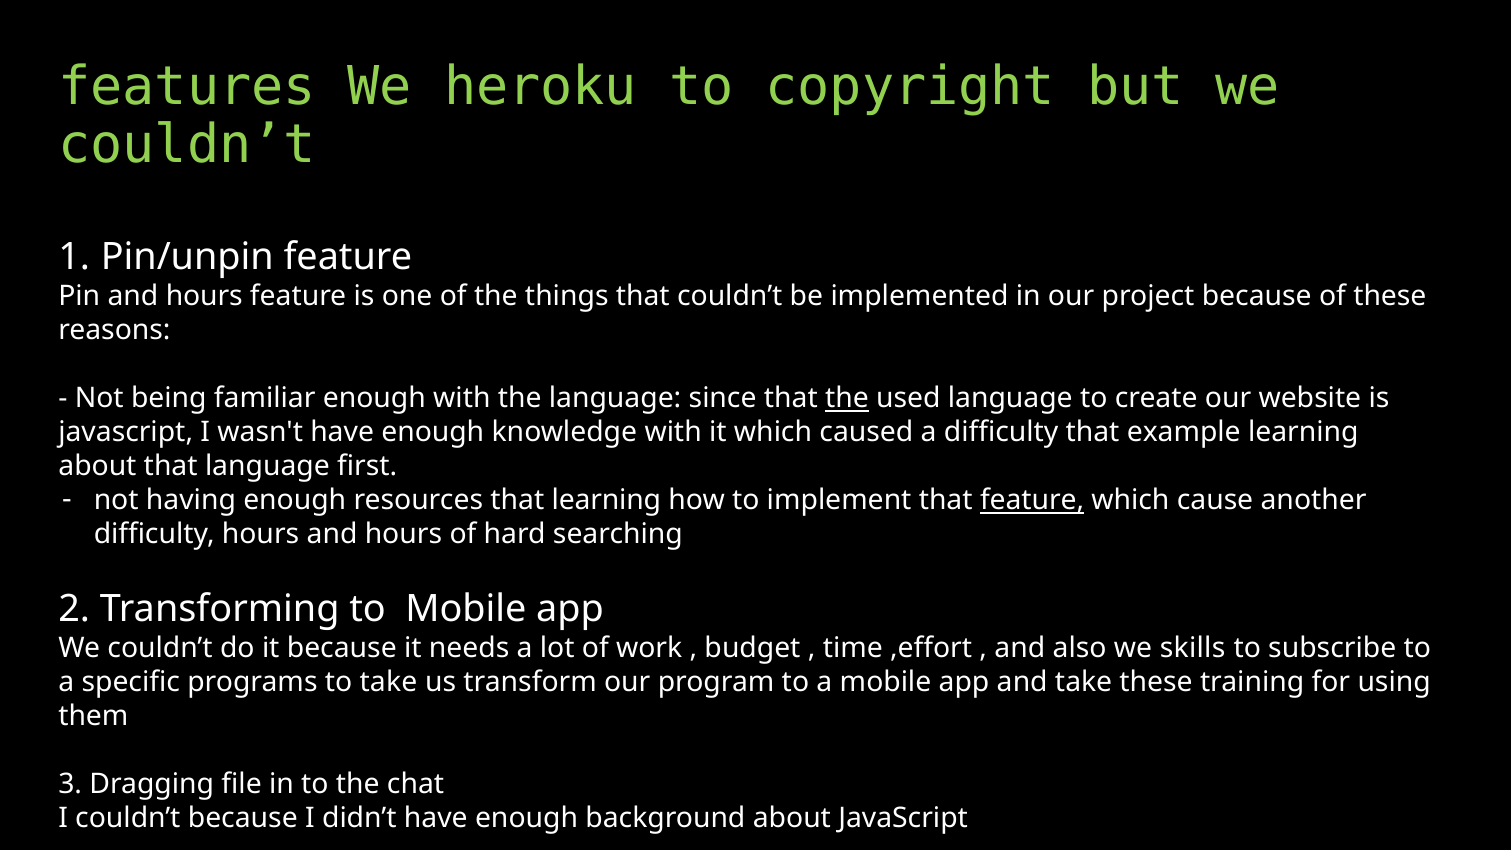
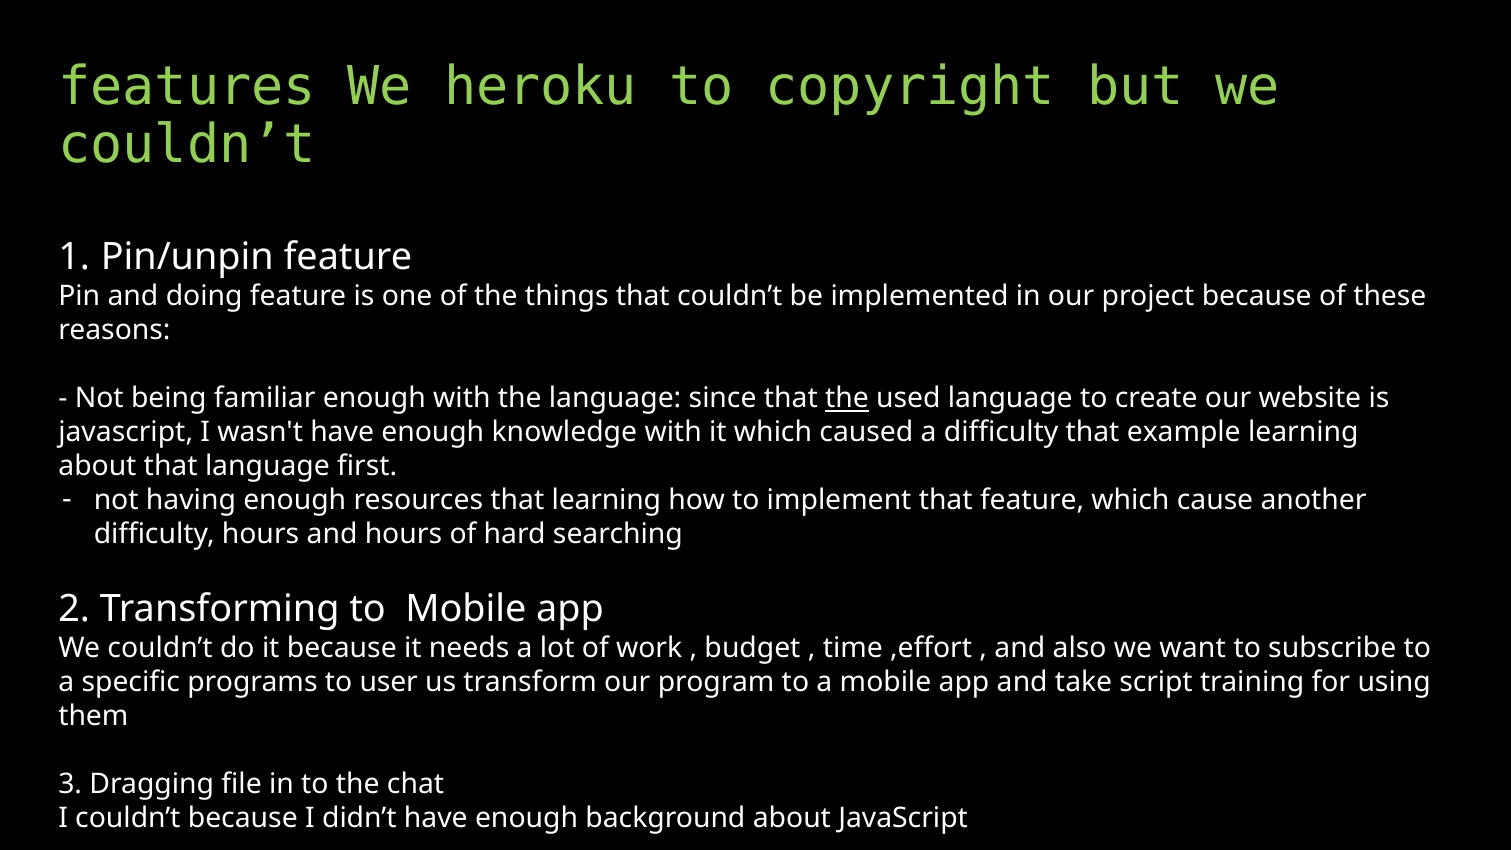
Pin and hours: hours -> doing
feature at (1032, 500) underline: present -> none
skills: skills -> want
to take: take -> user
take these: these -> script
